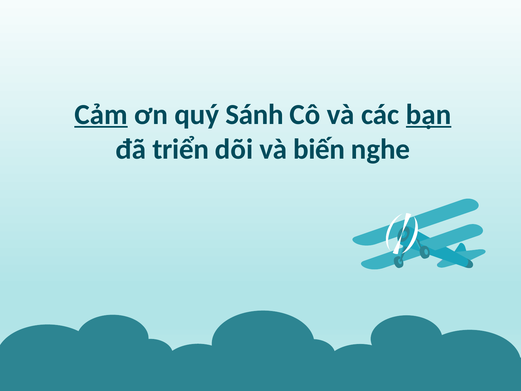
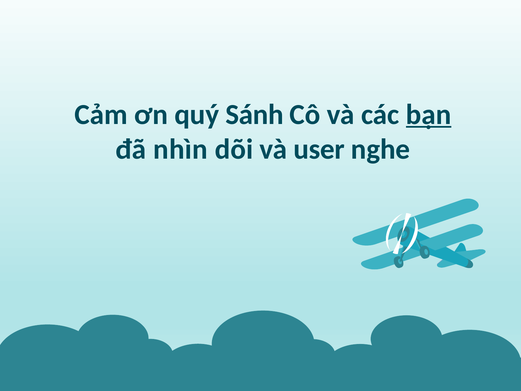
Cảm underline: present -> none
triển: triển -> nhìn
biến: biến -> user
